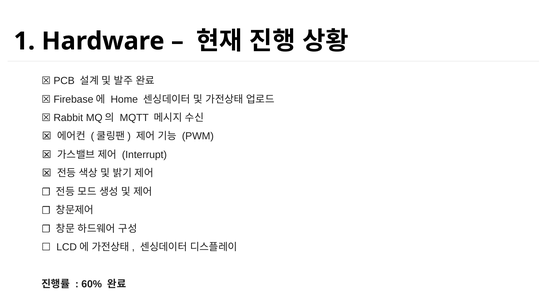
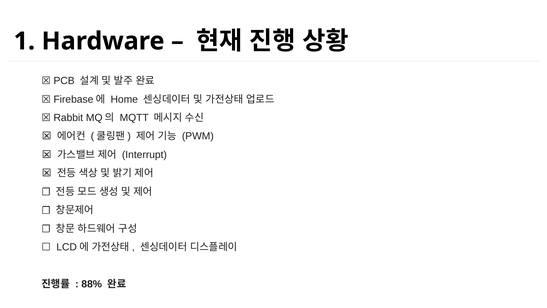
60%: 60% -> 88%
